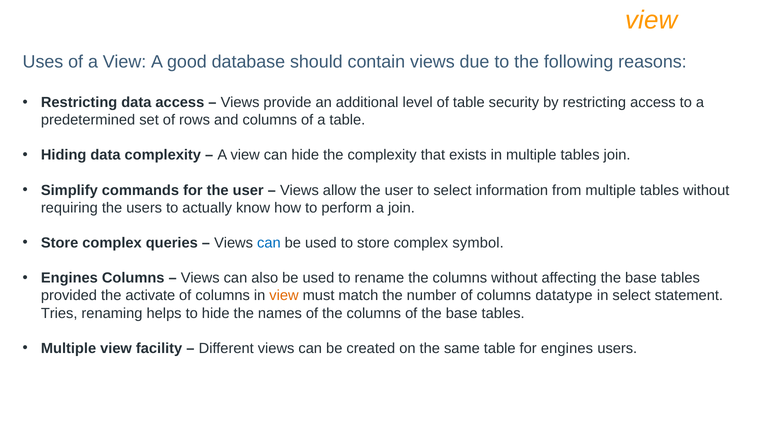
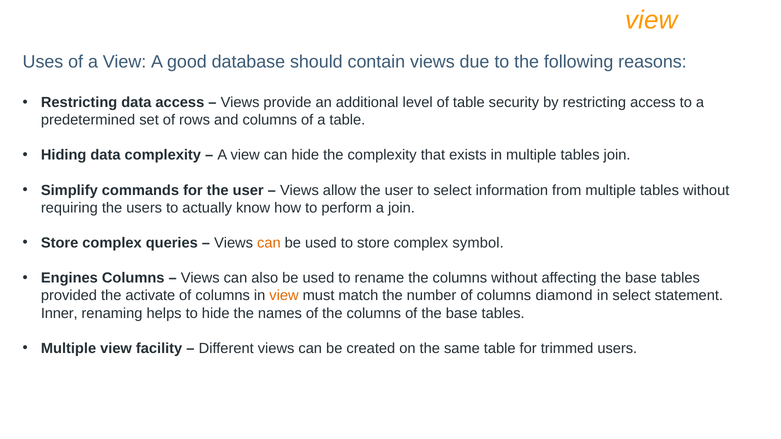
can at (269, 243) colour: blue -> orange
datatype: datatype -> diamond
Tries: Tries -> Inner
for engines: engines -> trimmed
